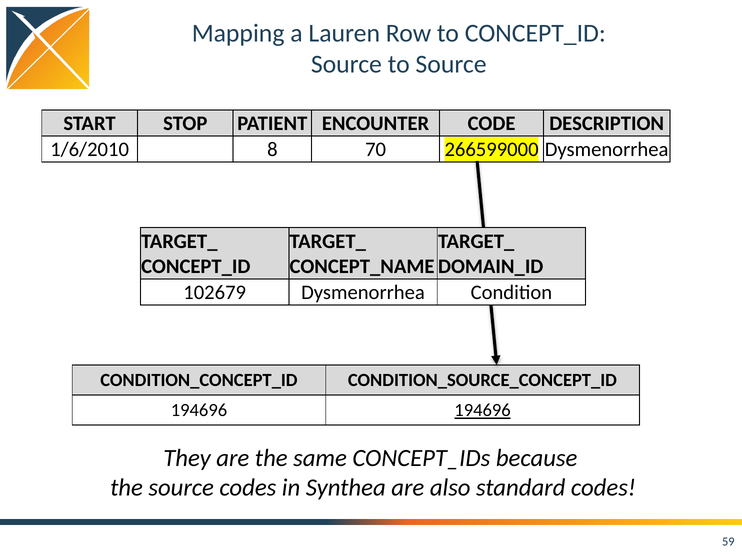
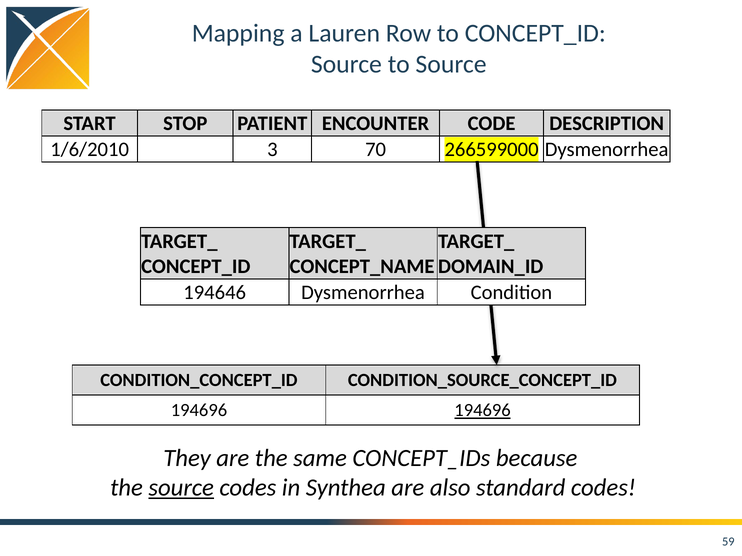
8: 8 -> 3
102679: 102679 -> 194646
source at (181, 488) underline: none -> present
